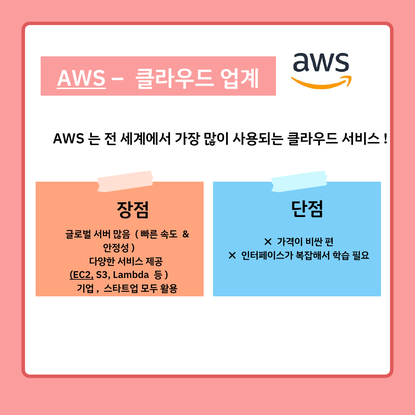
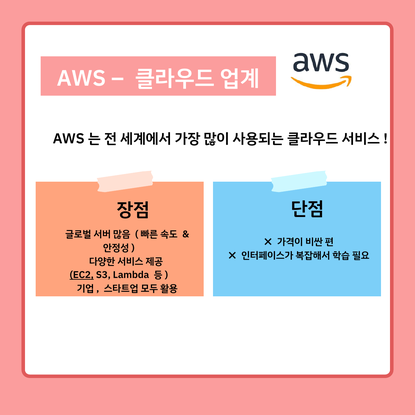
AWS underline: present -> none
